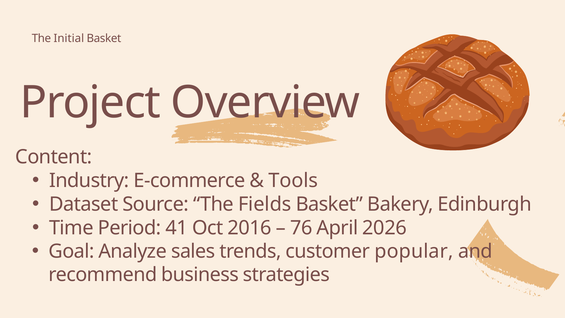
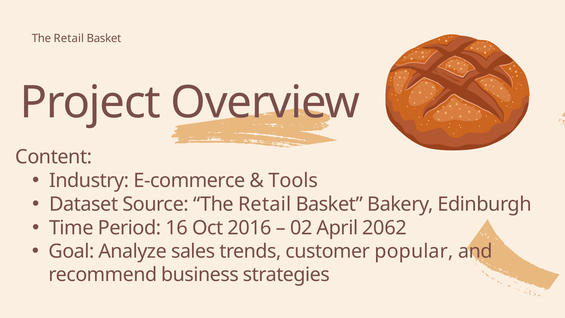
Initial at (69, 38): Initial -> Retail
Source The Fields: Fields -> Retail
41: 41 -> 16
76: 76 -> 02
2026: 2026 -> 2062
